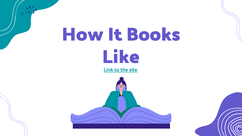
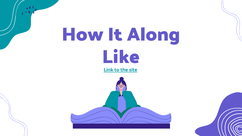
Books: Books -> Along
